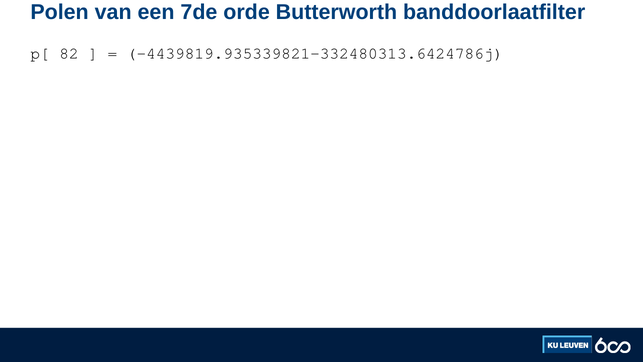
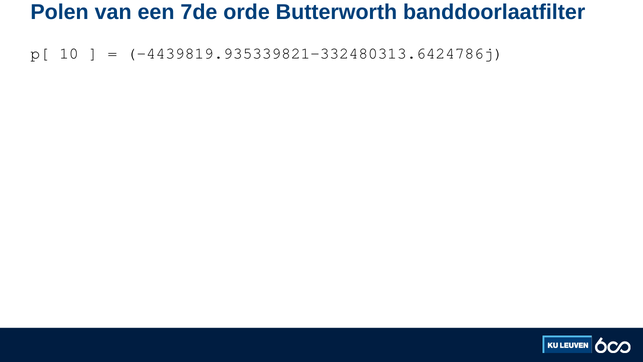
82: 82 -> 10
